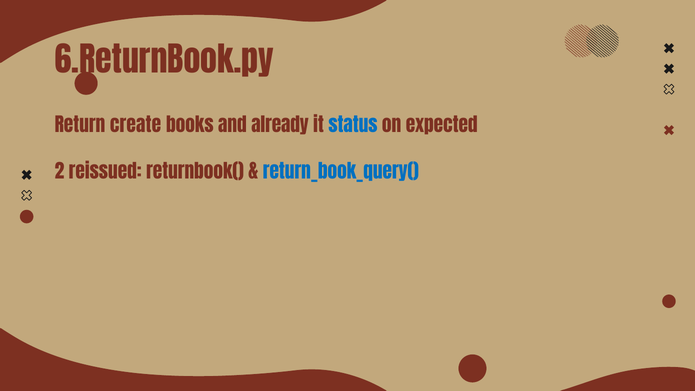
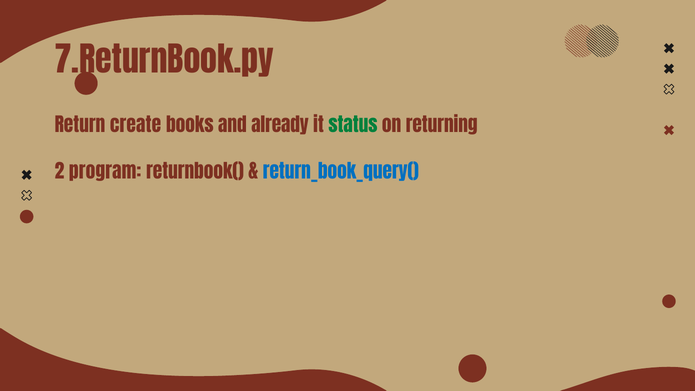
6.ReturnBook.py: 6.ReturnBook.py -> 7.ReturnBook.py
status colour: blue -> green
expected: expected -> returning
reissued: reissued -> program
